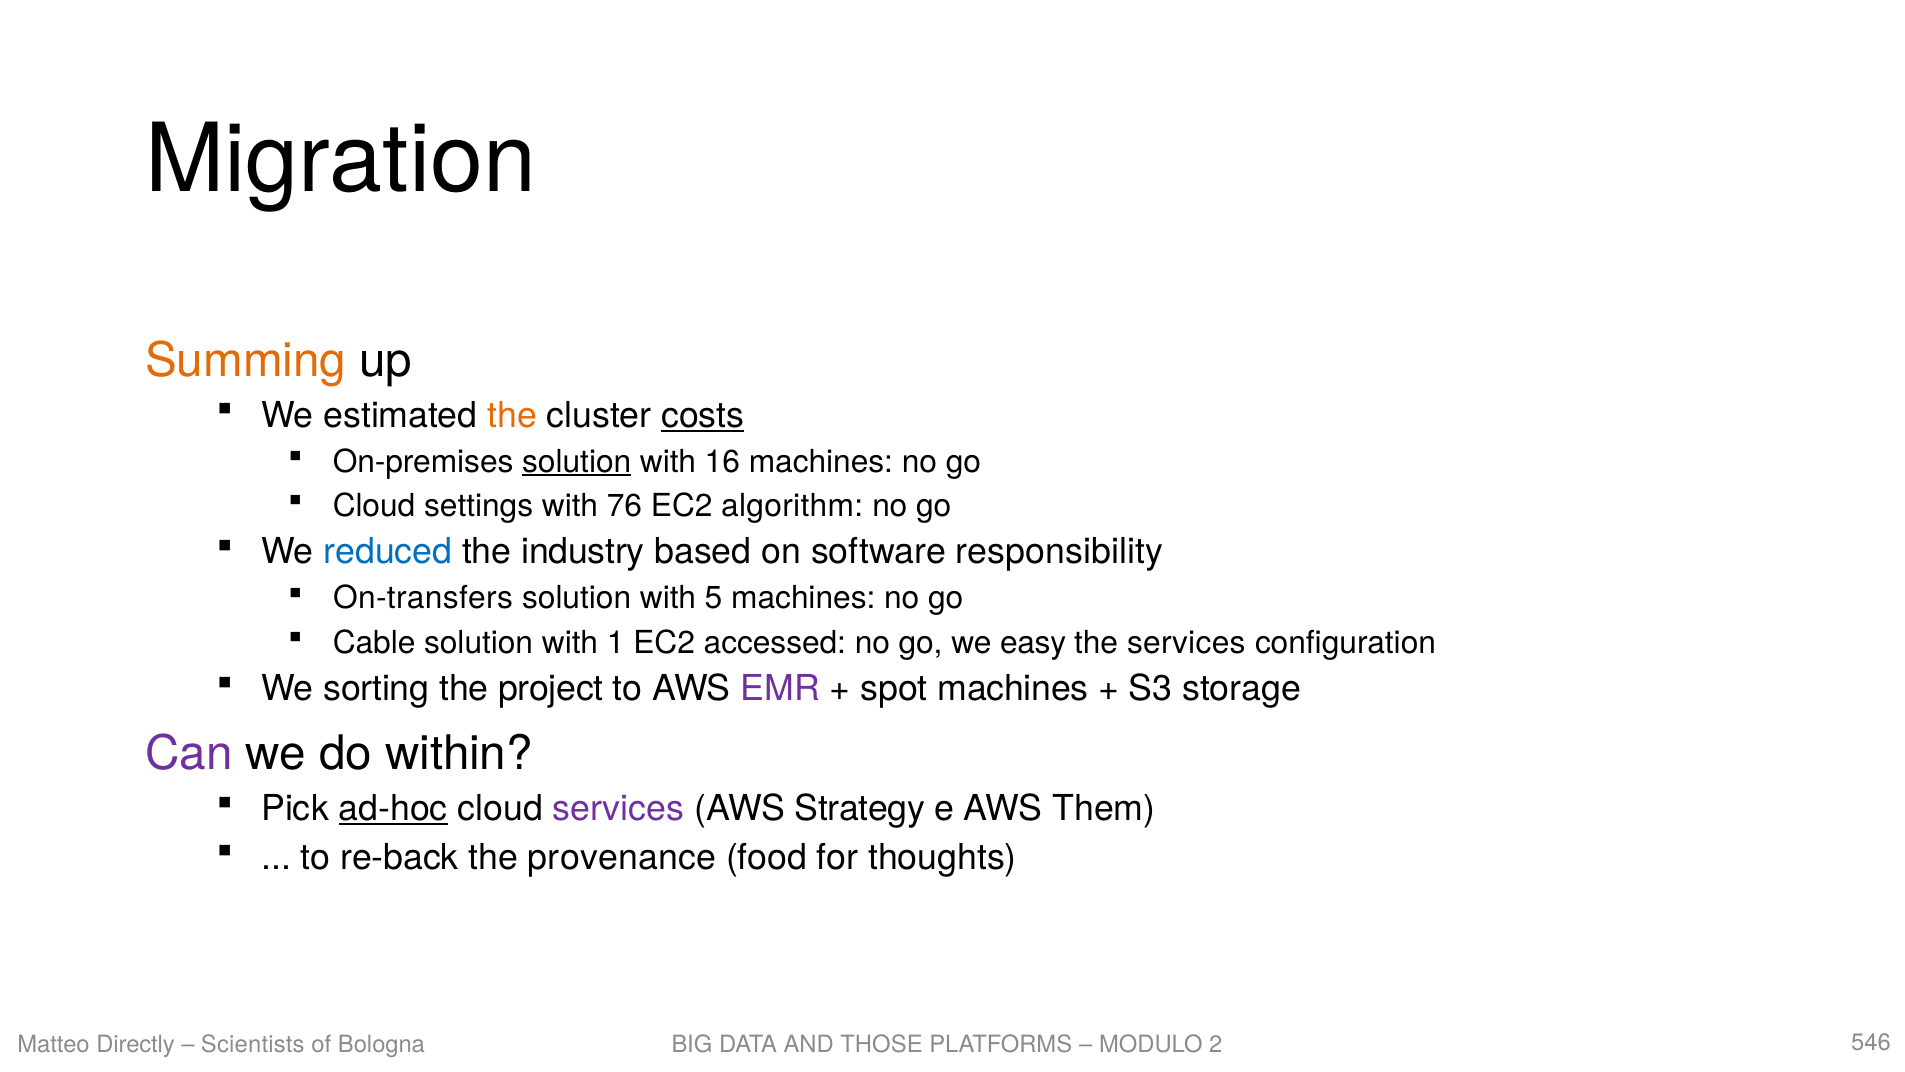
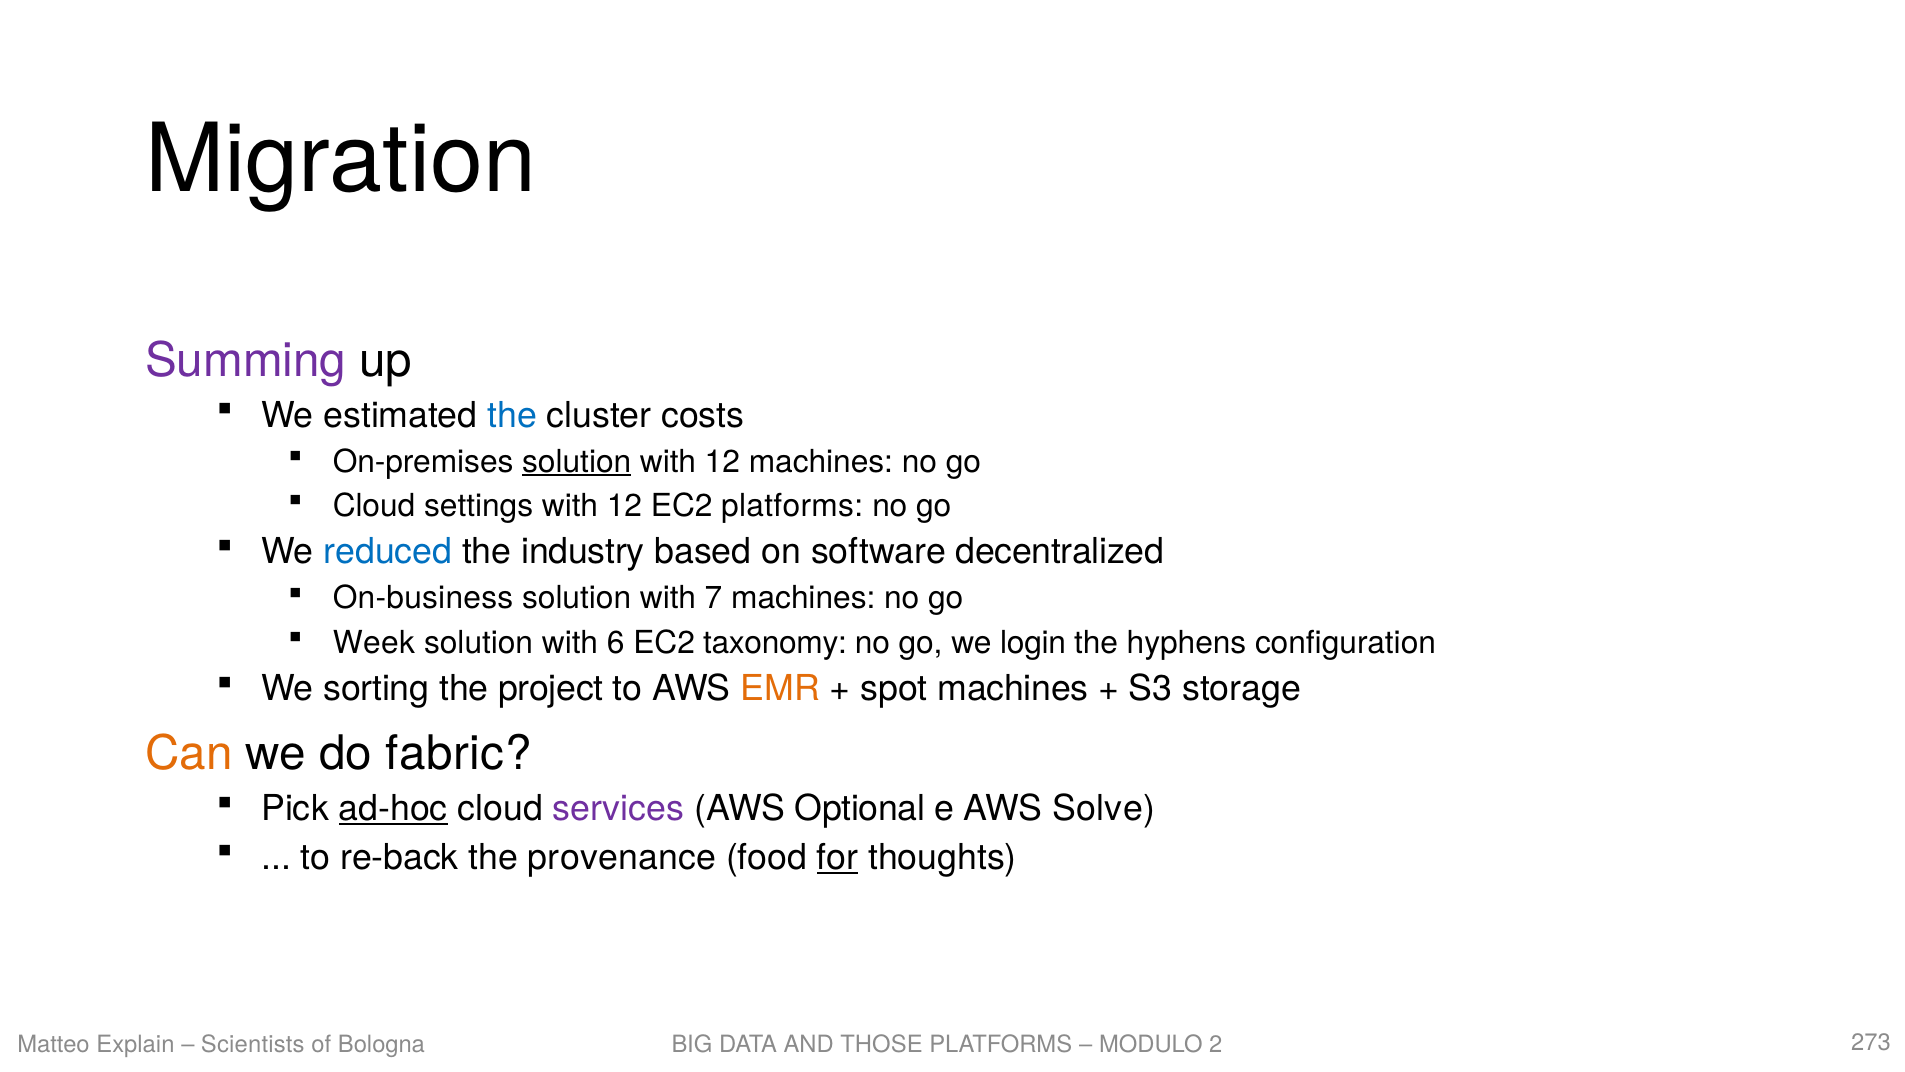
Summing colour: orange -> purple
the at (512, 415) colour: orange -> blue
costs underline: present -> none
16 at (722, 461): 16 -> 12
76 at (624, 506): 76 -> 12
EC2 algorithm: algorithm -> platforms
responsibility: responsibility -> decentralized
On-transfers: On-transfers -> On-business
5: 5 -> 7
Cable: Cable -> Week
1: 1 -> 6
accessed: accessed -> taxonomy
easy: easy -> login
the services: services -> hyphens
EMR colour: purple -> orange
Can colour: purple -> orange
within: within -> fabric
Strategy: Strategy -> Optional
Them: Them -> Solve
for underline: none -> present
Directly: Directly -> Explain
546: 546 -> 273
